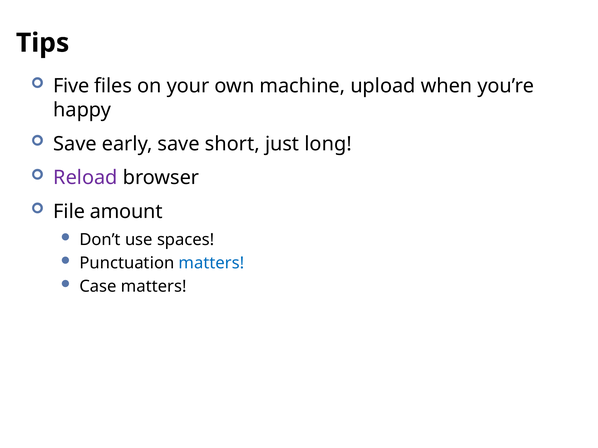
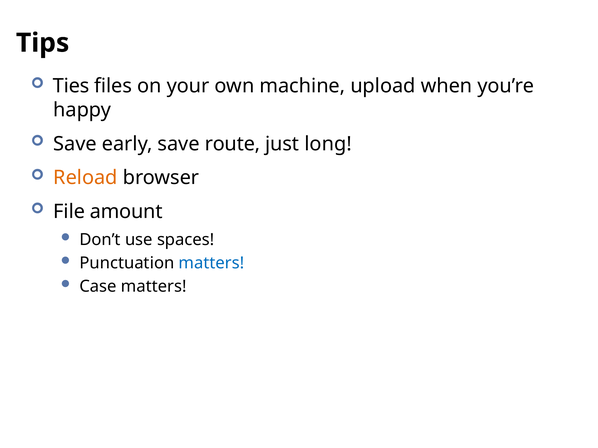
Five: Five -> Ties
short: short -> route
Reload colour: purple -> orange
